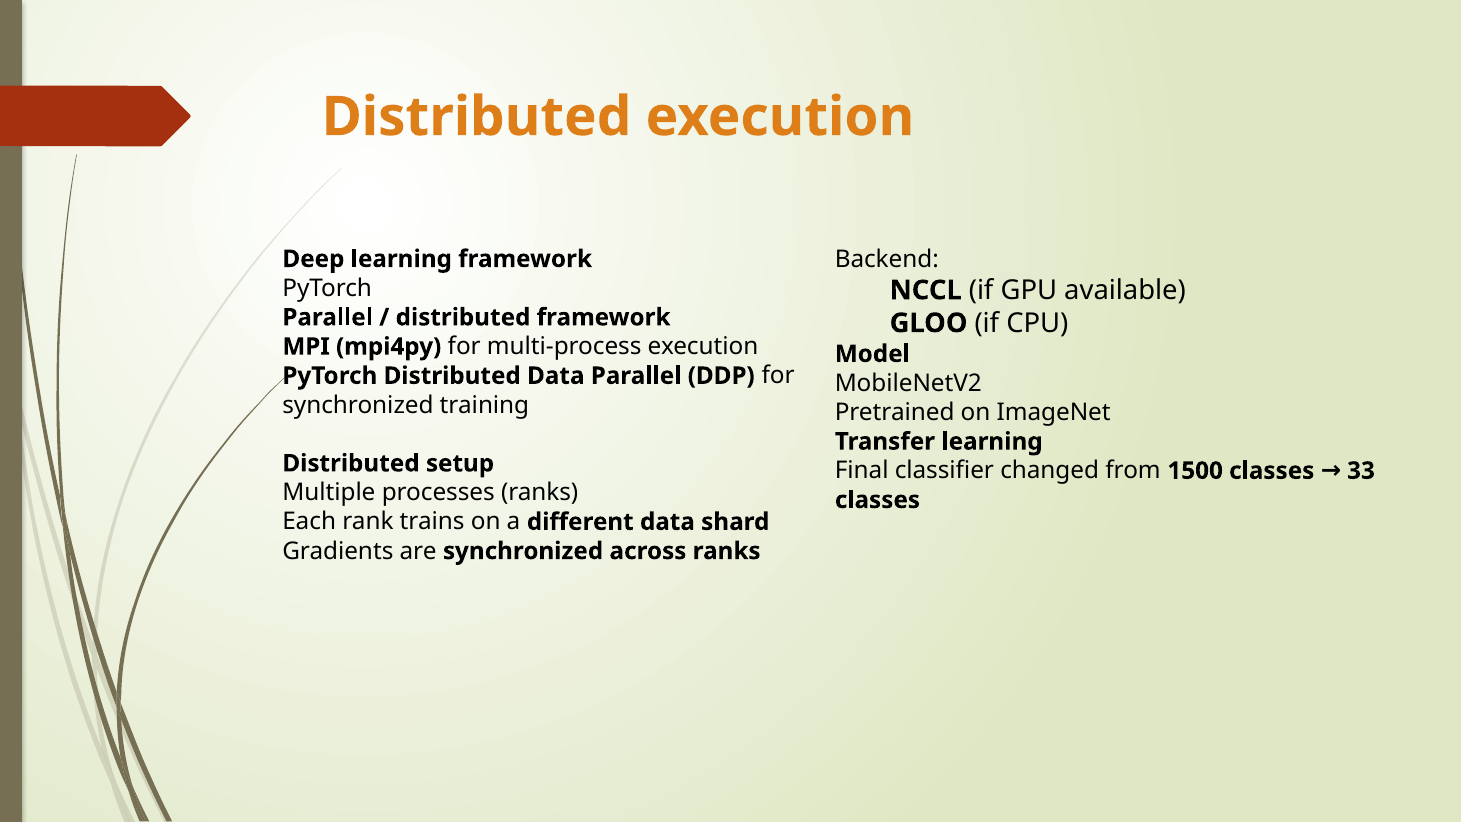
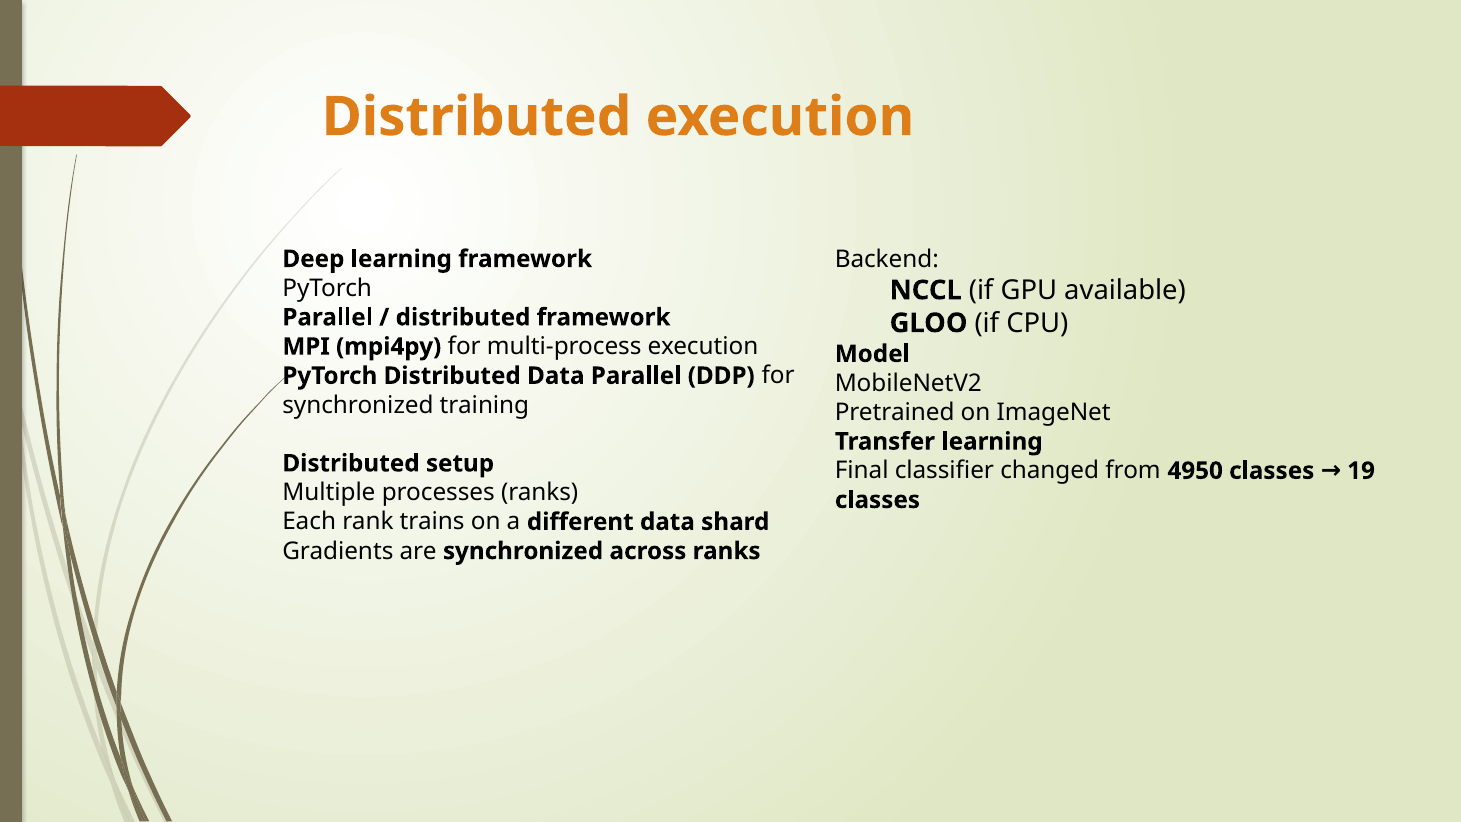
1500: 1500 -> 4950
33: 33 -> 19
